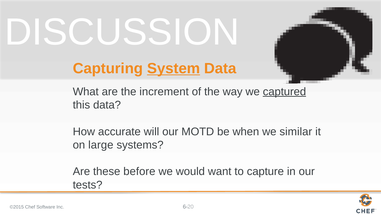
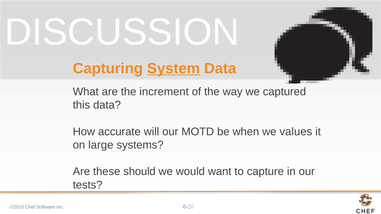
captured underline: present -> none
similar: similar -> values
before: before -> should
